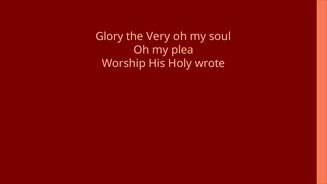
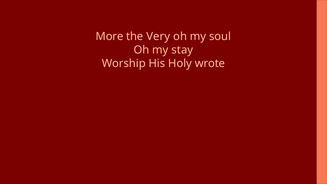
Glory: Glory -> More
plea: plea -> stay
